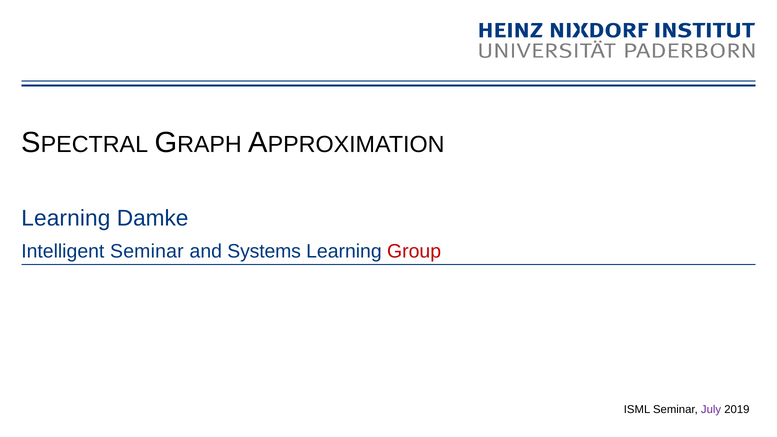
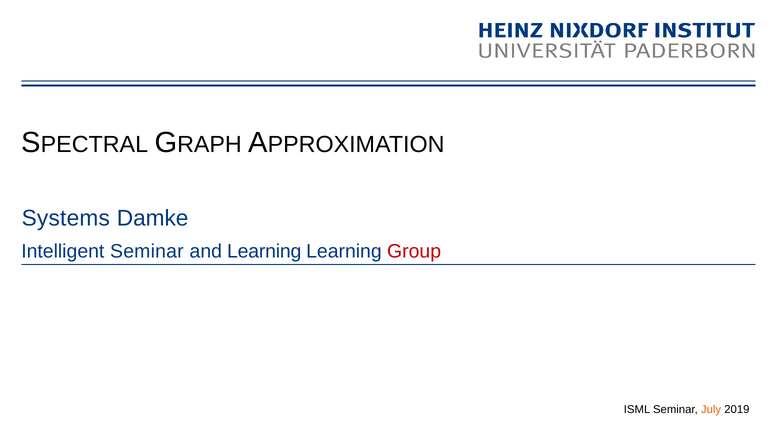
Learning at (66, 218): Learning -> Systems
and Systems: Systems -> Learning
July colour: purple -> orange
